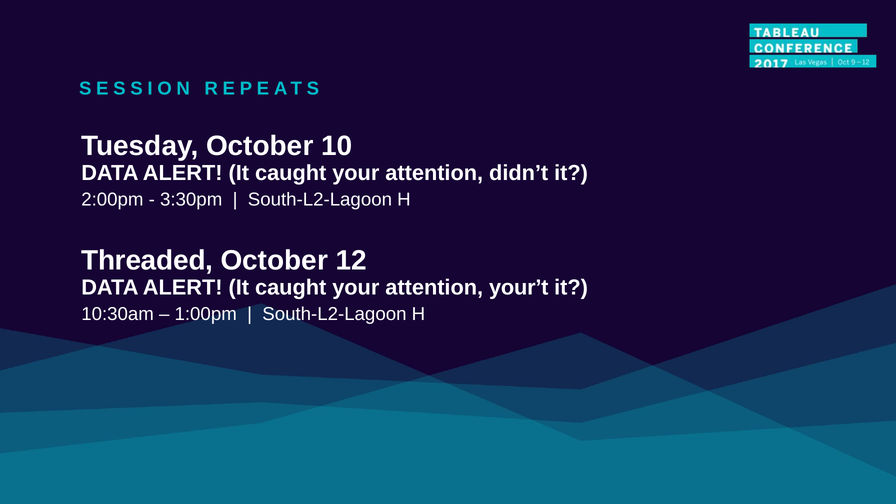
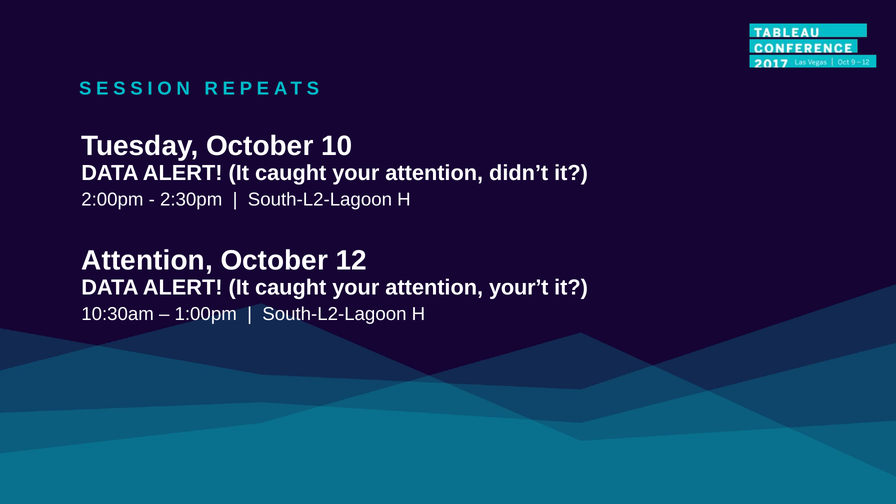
3:30pm: 3:30pm -> 2:30pm
Threaded at (147, 261): Threaded -> Attention
